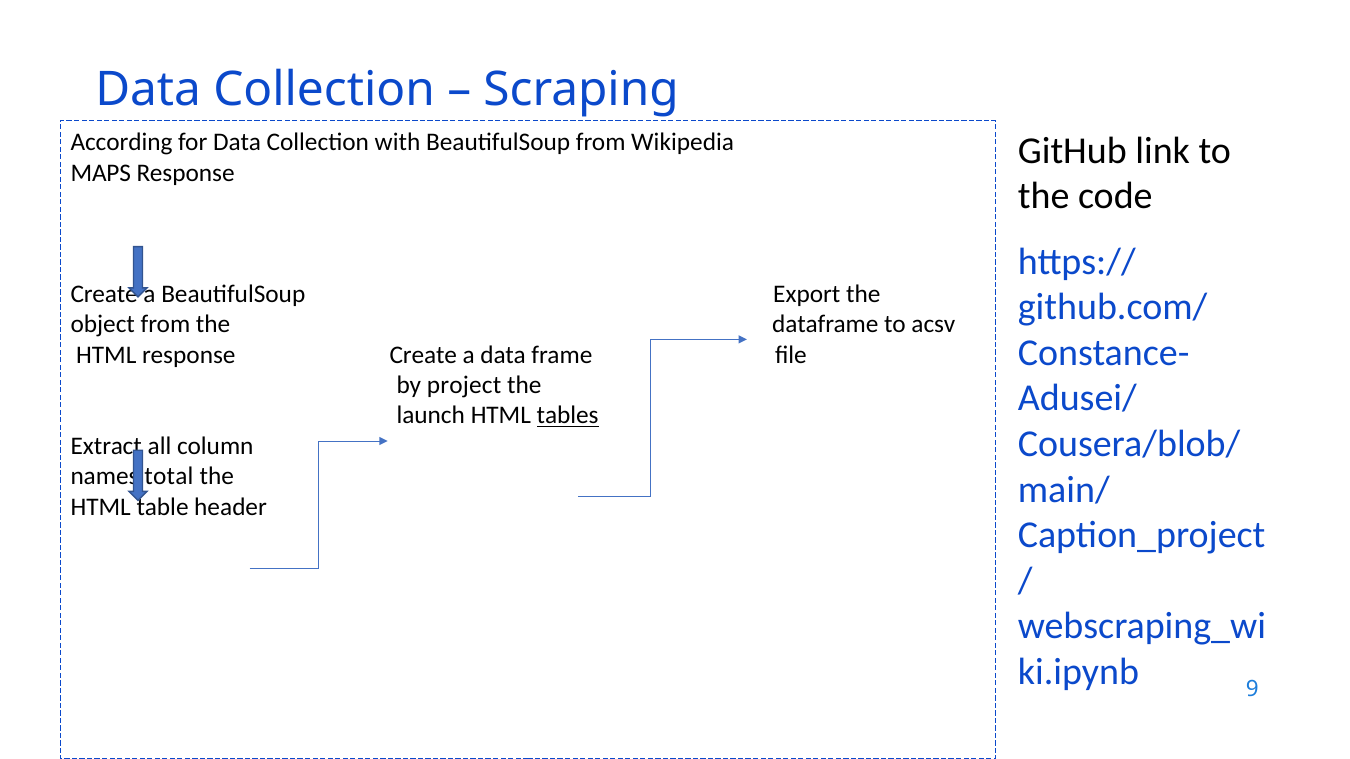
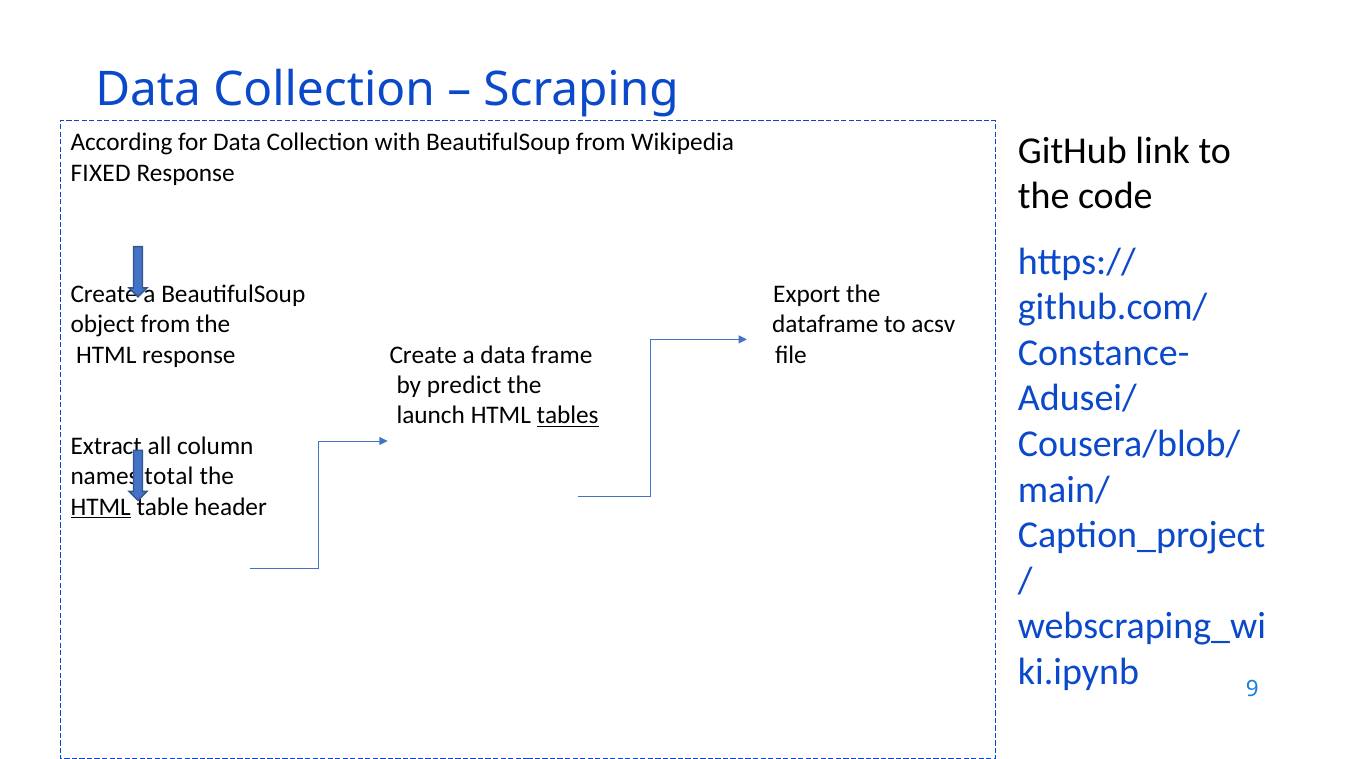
MAPS: MAPS -> FIXED
project: project -> predict
HTML at (101, 507) underline: none -> present
